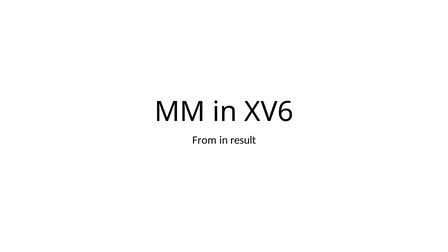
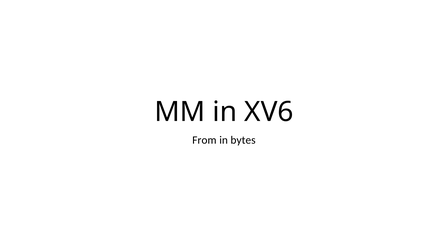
result: result -> bytes
